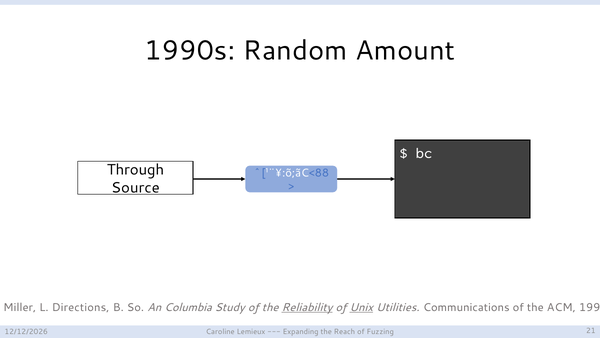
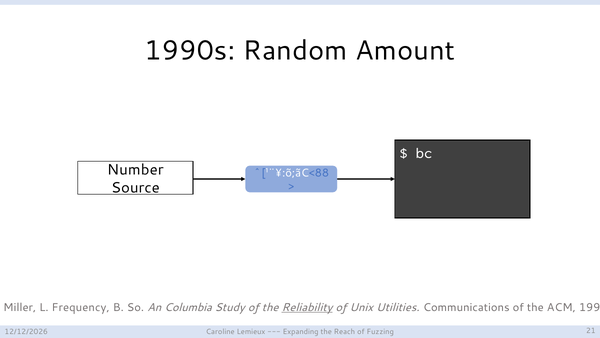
Through: Through -> Number
Directions: Directions -> Frequency
Unix underline: present -> none
